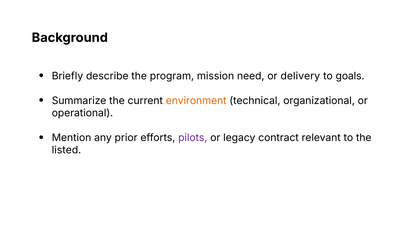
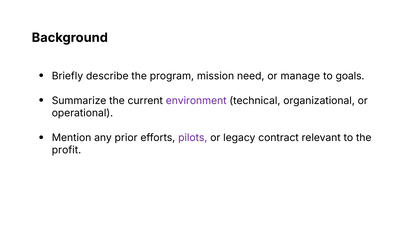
delivery: delivery -> manage
environment colour: orange -> purple
listed: listed -> profit
